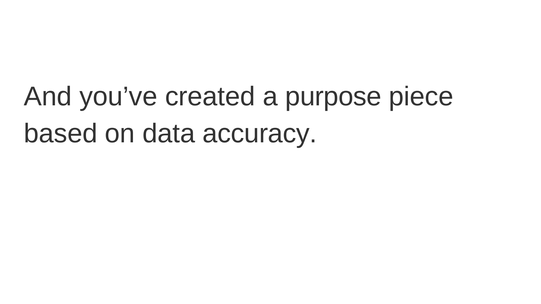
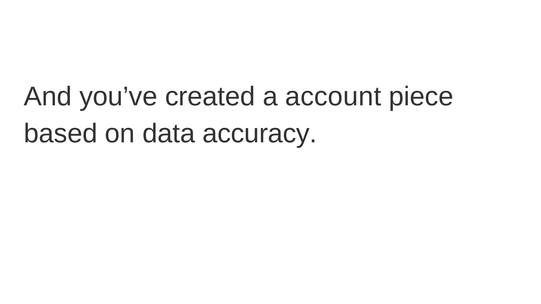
purpose: purpose -> account
